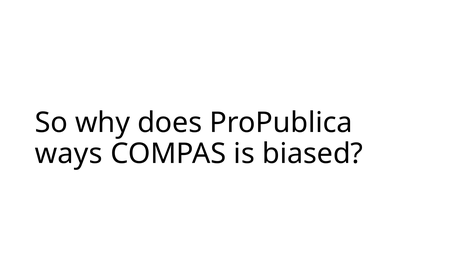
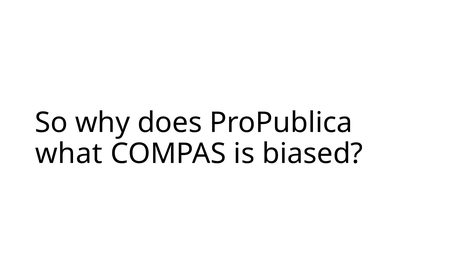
ways: ways -> what
